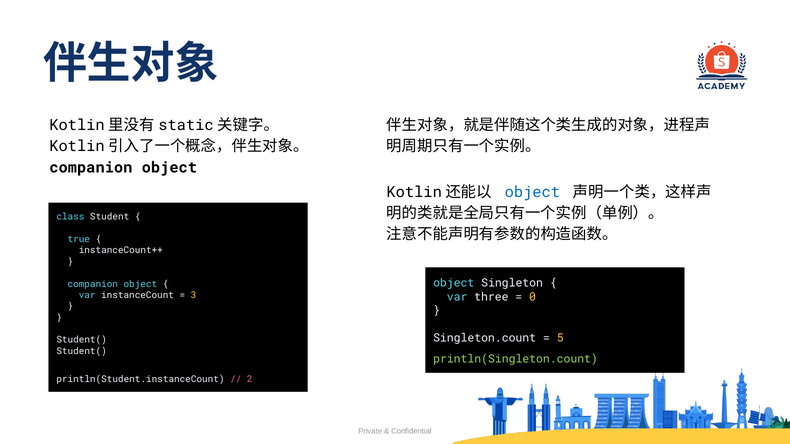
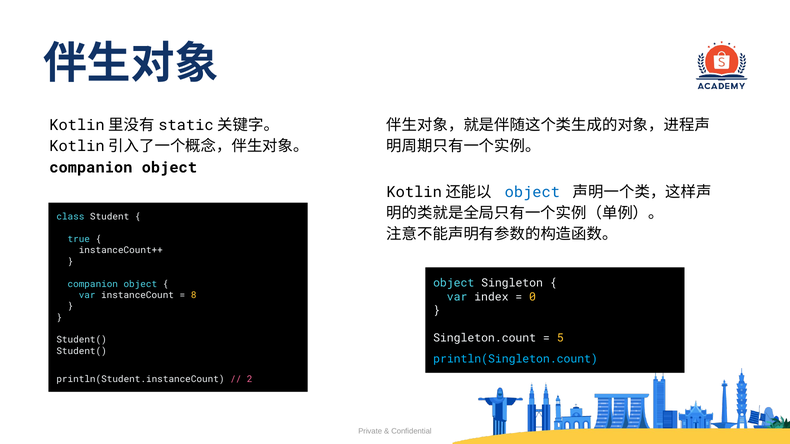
3: 3 -> 8
three: three -> index
println(Singleton.count colour: light green -> light blue
